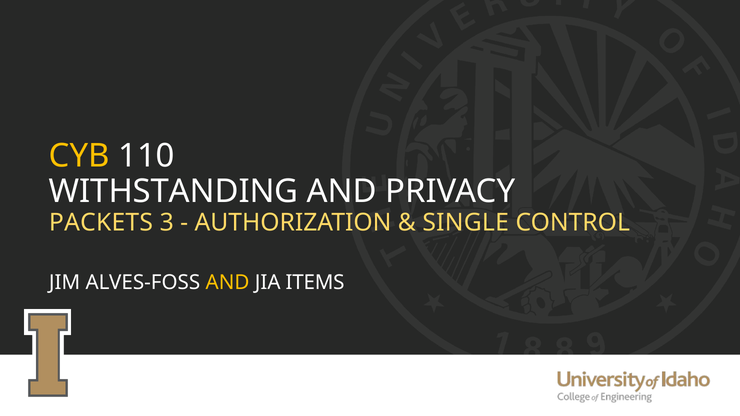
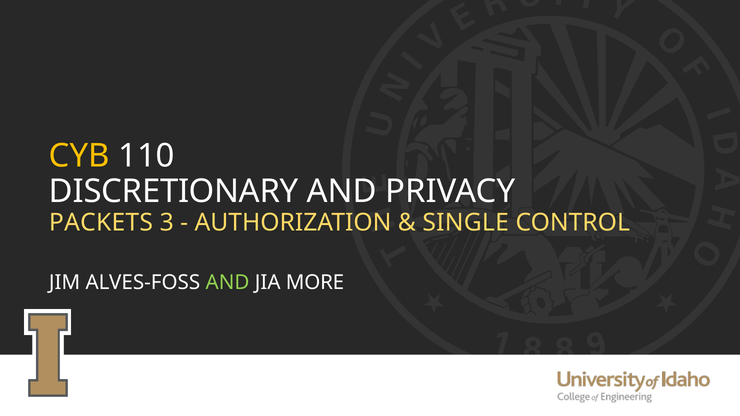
WITHSTANDING: WITHSTANDING -> DISCRETIONARY
AND at (228, 283) colour: yellow -> light green
ITEMS: ITEMS -> MORE
